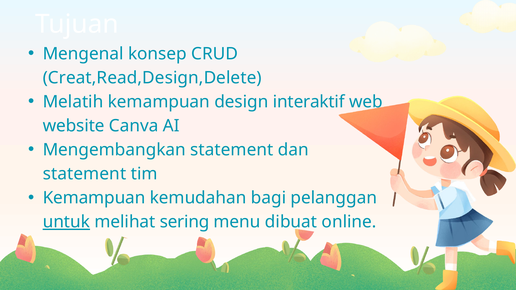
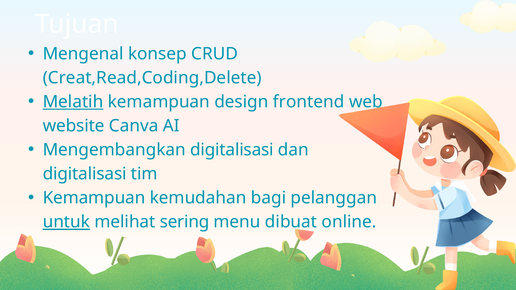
Creat,Read,Design,Delete: Creat,Read,Design,Delete -> Creat,Read,Coding,Delete
Melatih underline: none -> present
interaktif: interaktif -> frontend
Mengembangkan statement: statement -> digitalisasi
statement at (85, 174): statement -> digitalisasi
